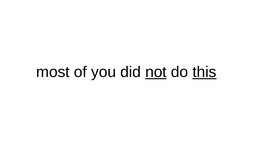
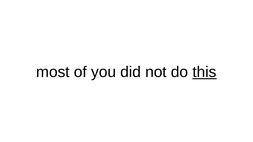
not underline: present -> none
